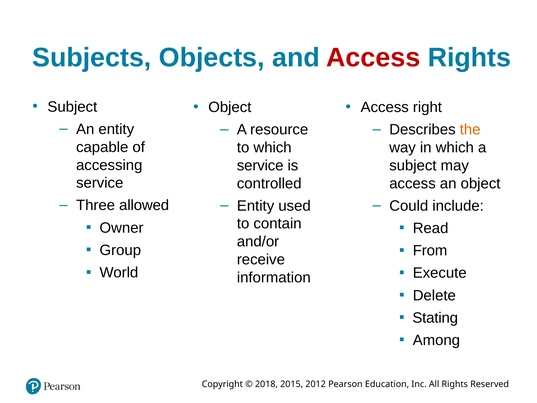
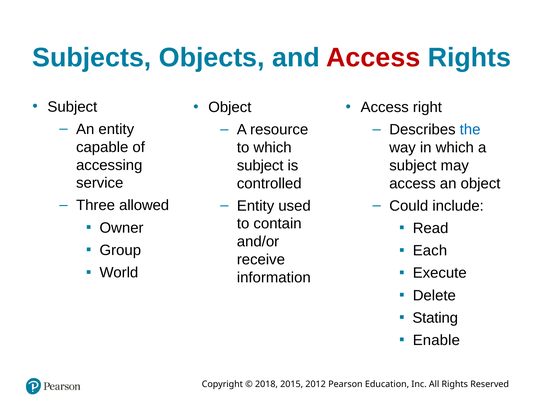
the colour: orange -> blue
service at (260, 165): service -> subject
From: From -> Each
Among: Among -> Enable
